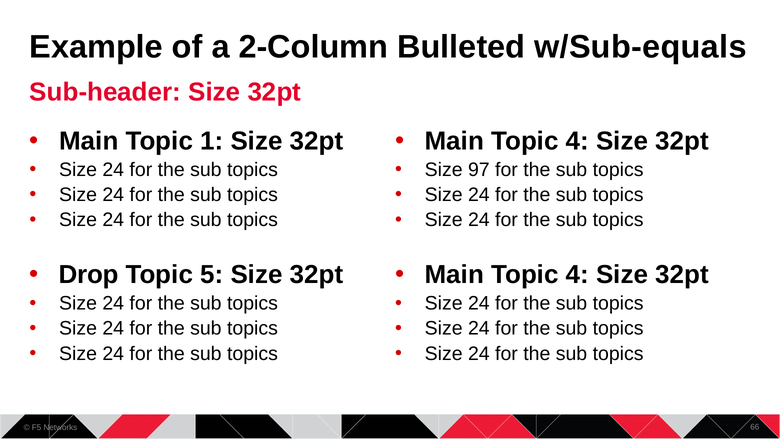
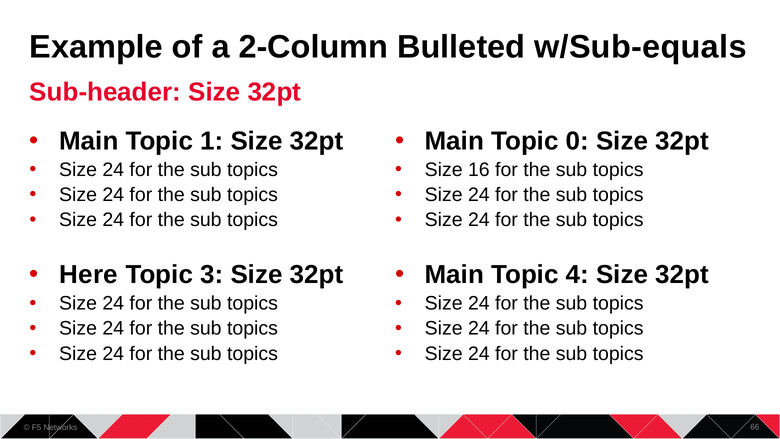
4 at (577, 141): 4 -> 0
97: 97 -> 16
Drop: Drop -> Here
5: 5 -> 3
